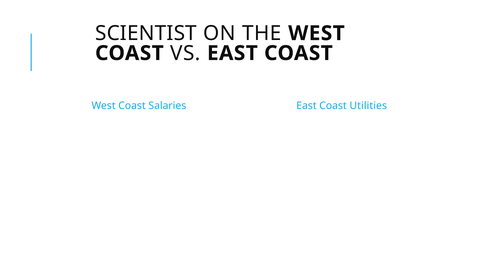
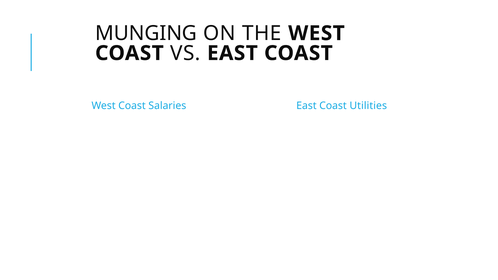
SCIENTIST: SCIENTIST -> MUNGING
